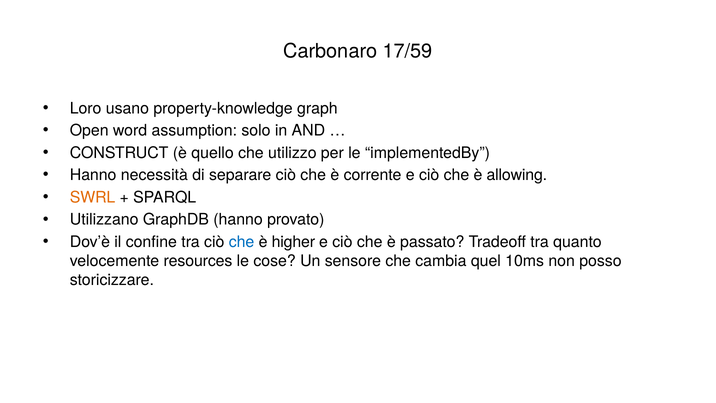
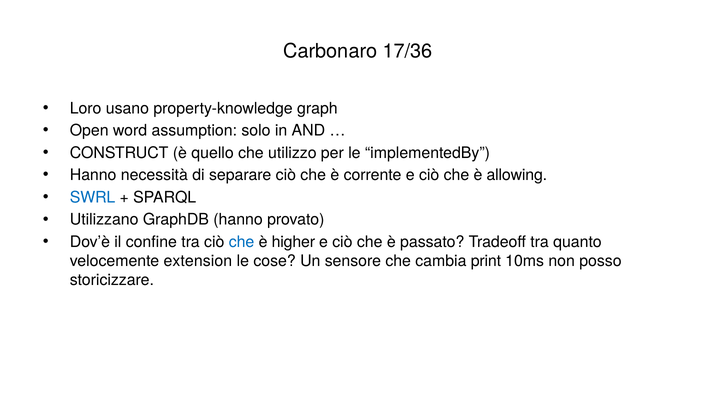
17/59: 17/59 -> 17/36
SWRL colour: orange -> blue
resources: resources -> extension
quel: quel -> print
